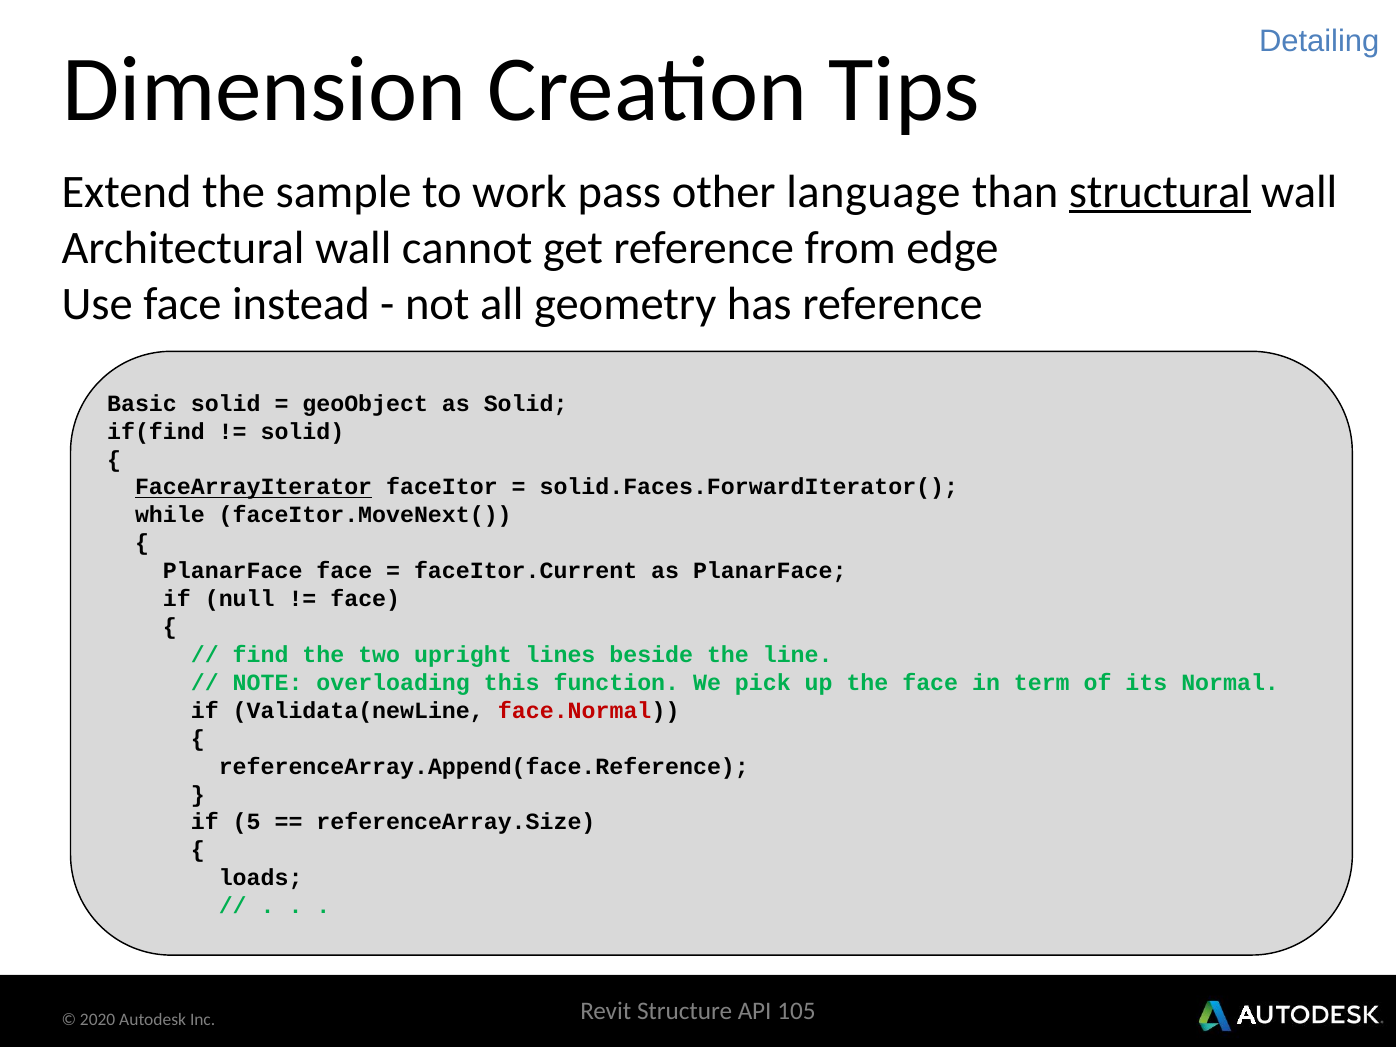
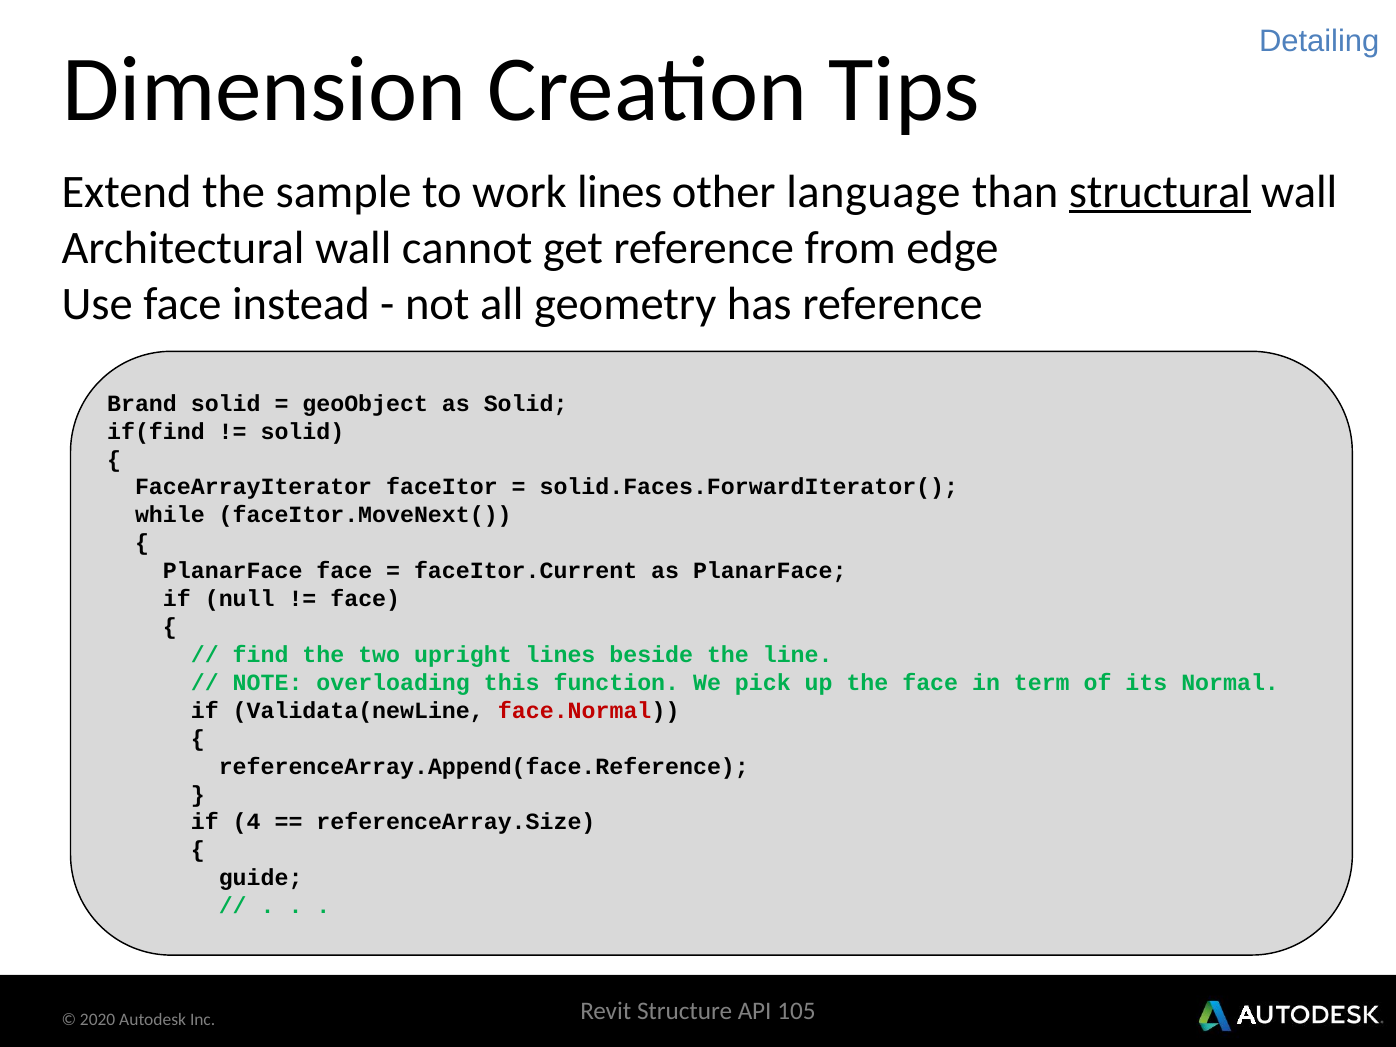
work pass: pass -> lines
Basic: Basic -> Brand
FaceArrayIterator underline: present -> none
5: 5 -> 4
loads: loads -> guide
